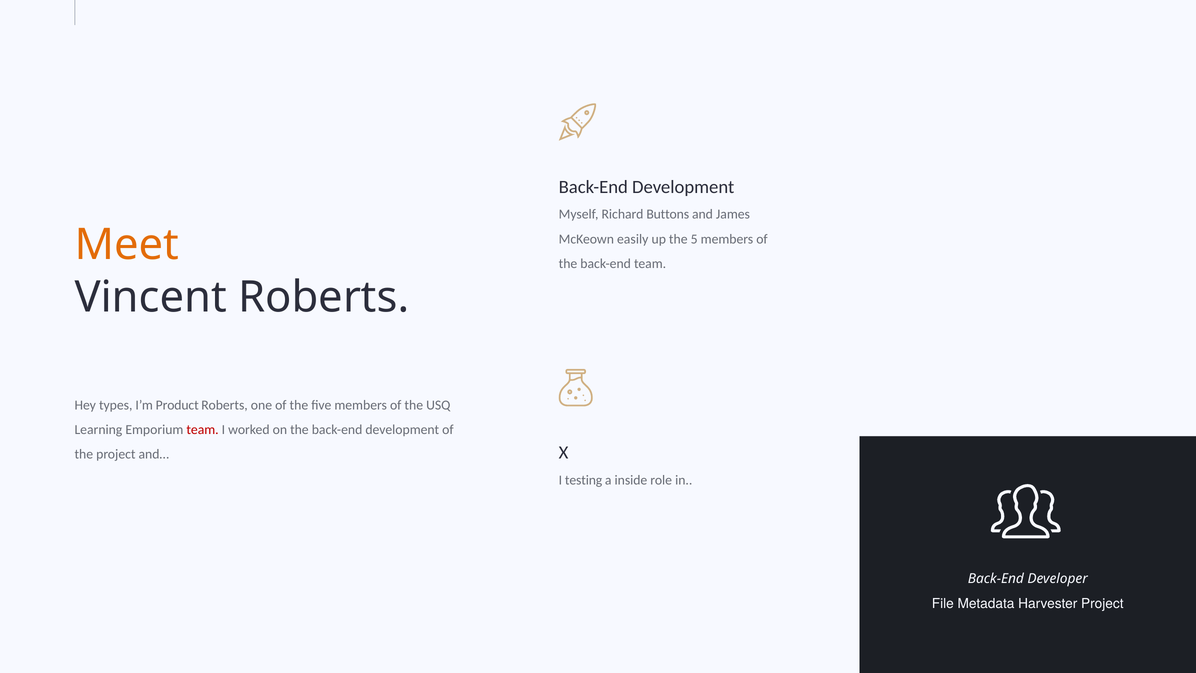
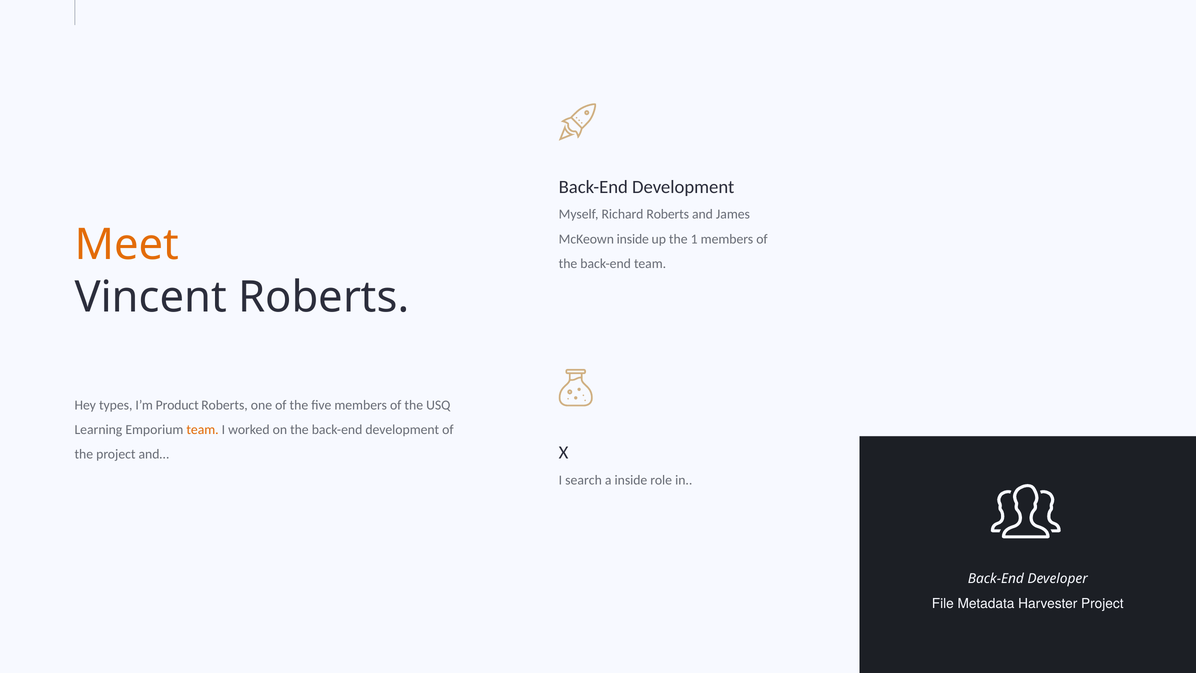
Richard Buttons: Buttons -> Roberts
McKeown easily: easily -> inside
the 5: 5 -> 1
team at (203, 429) colour: red -> orange
testing: testing -> search
